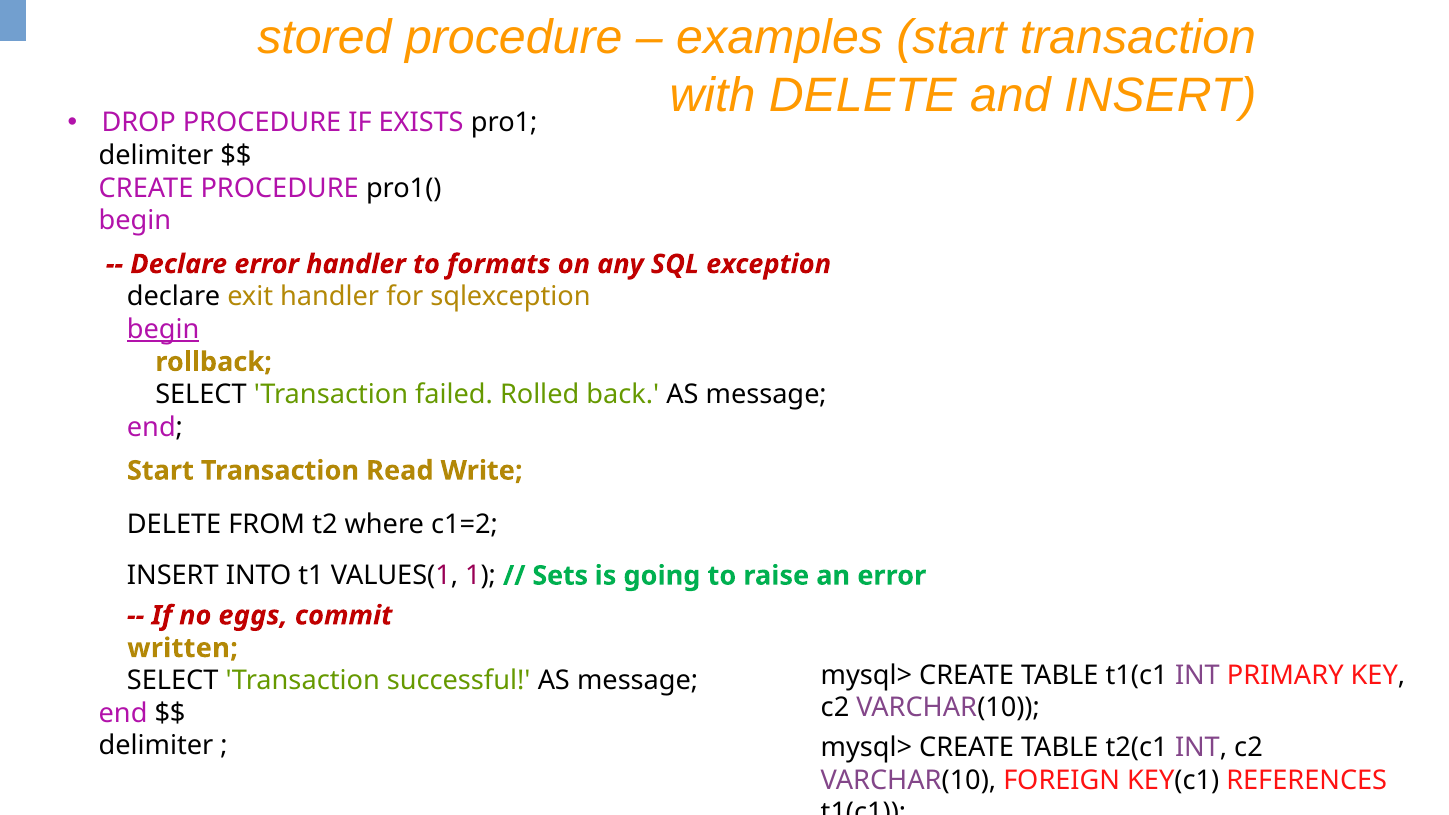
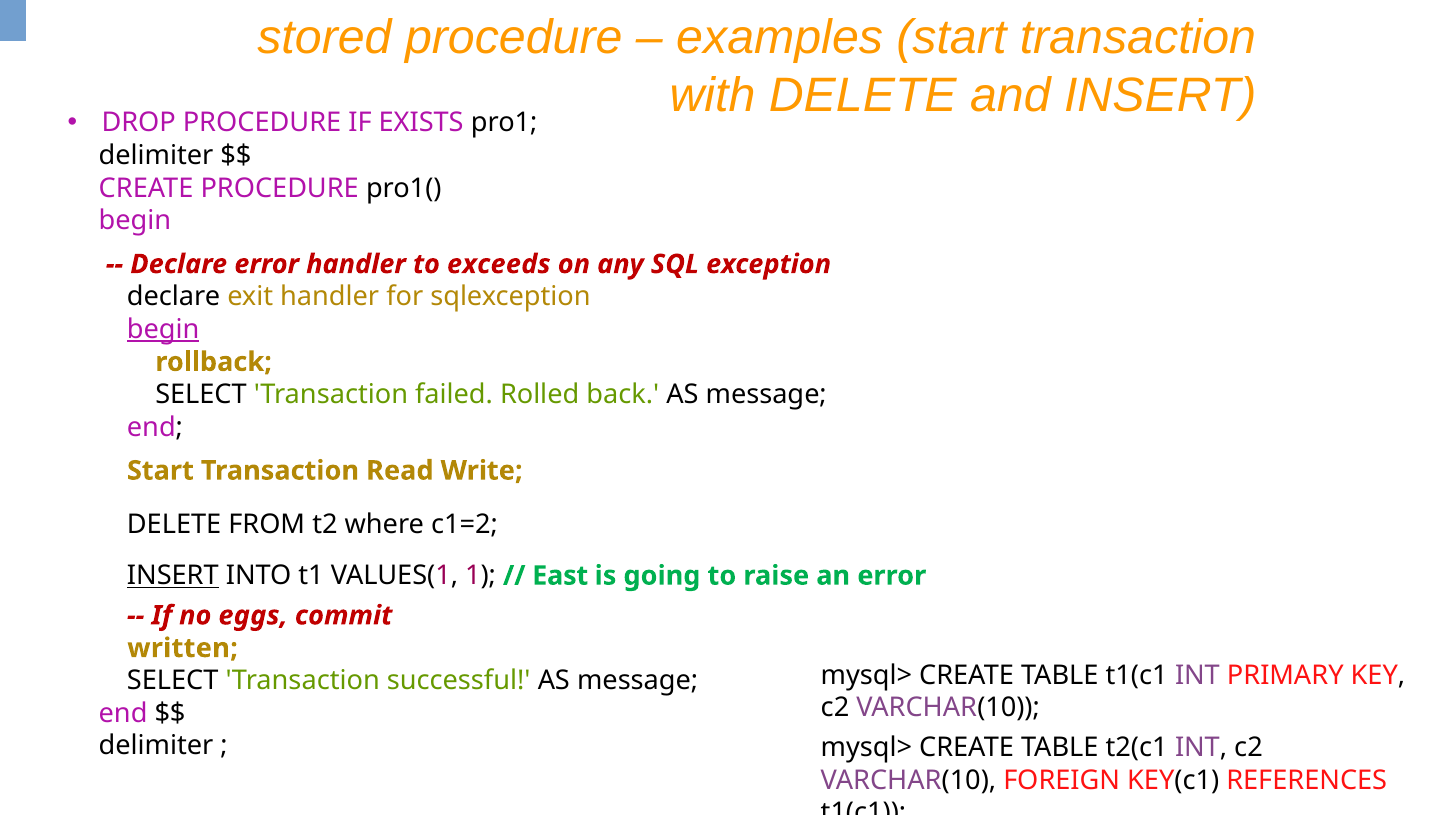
formats: formats -> exceeds
INSERT at (173, 576) underline: none -> present
Sets: Sets -> East
